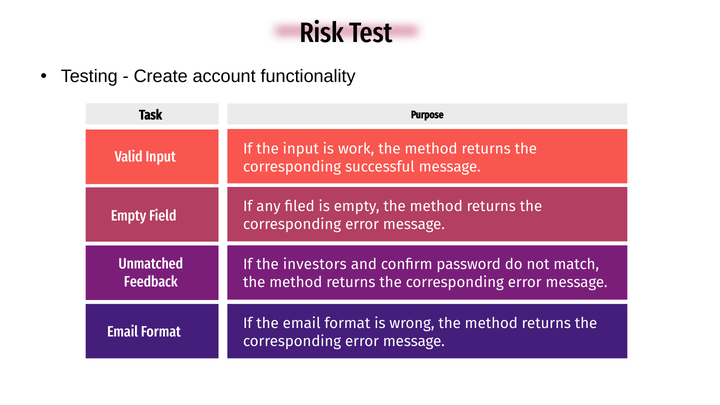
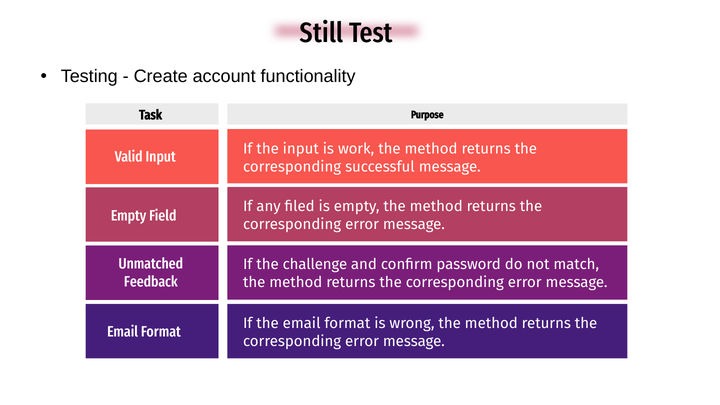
Risk: Risk -> Still
investors: investors -> challenge
